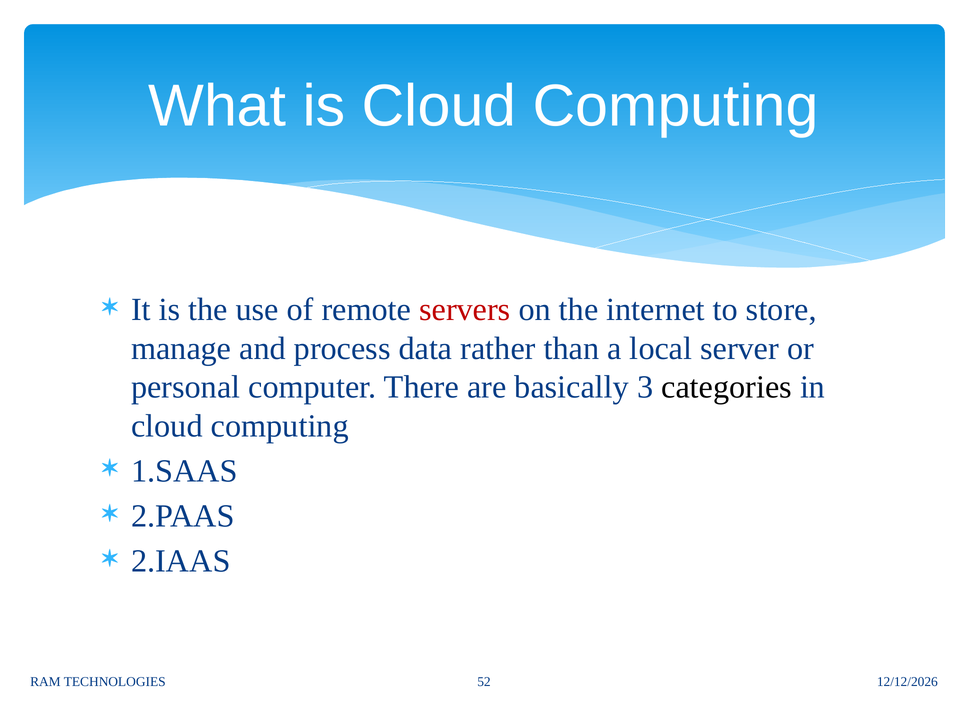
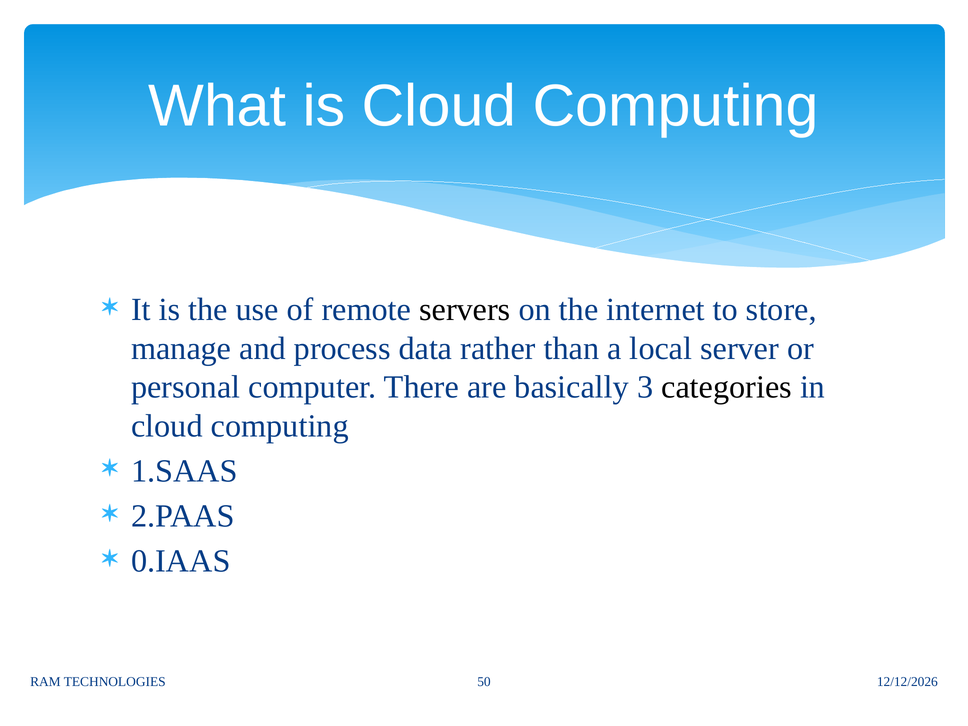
servers colour: red -> black
2.IAAS: 2.IAAS -> 0.IAAS
52: 52 -> 50
